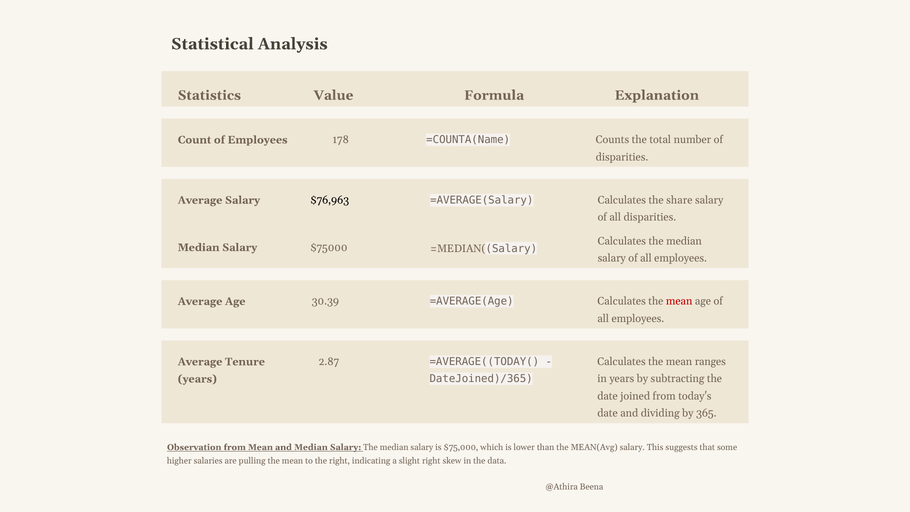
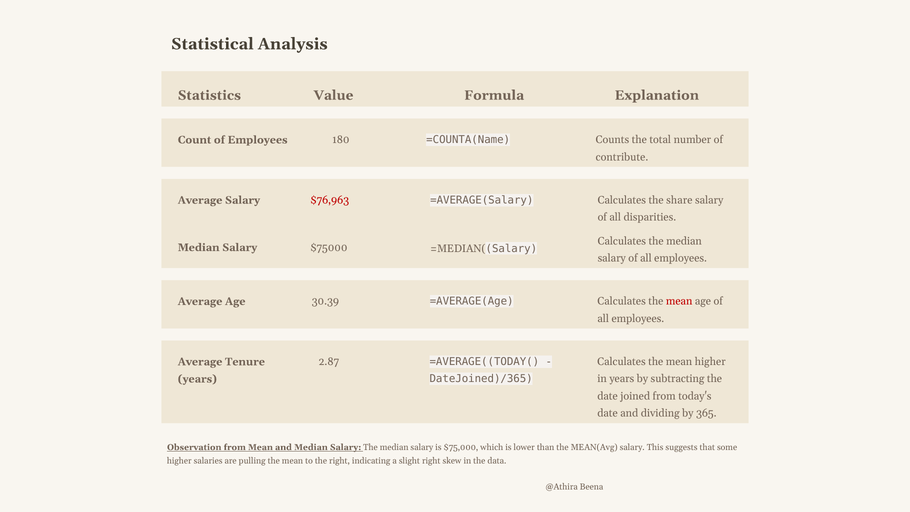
178: 178 -> 180
disparities at (622, 157): disparities -> contribute
$76,963 colour: black -> red
mean ranges: ranges -> higher
